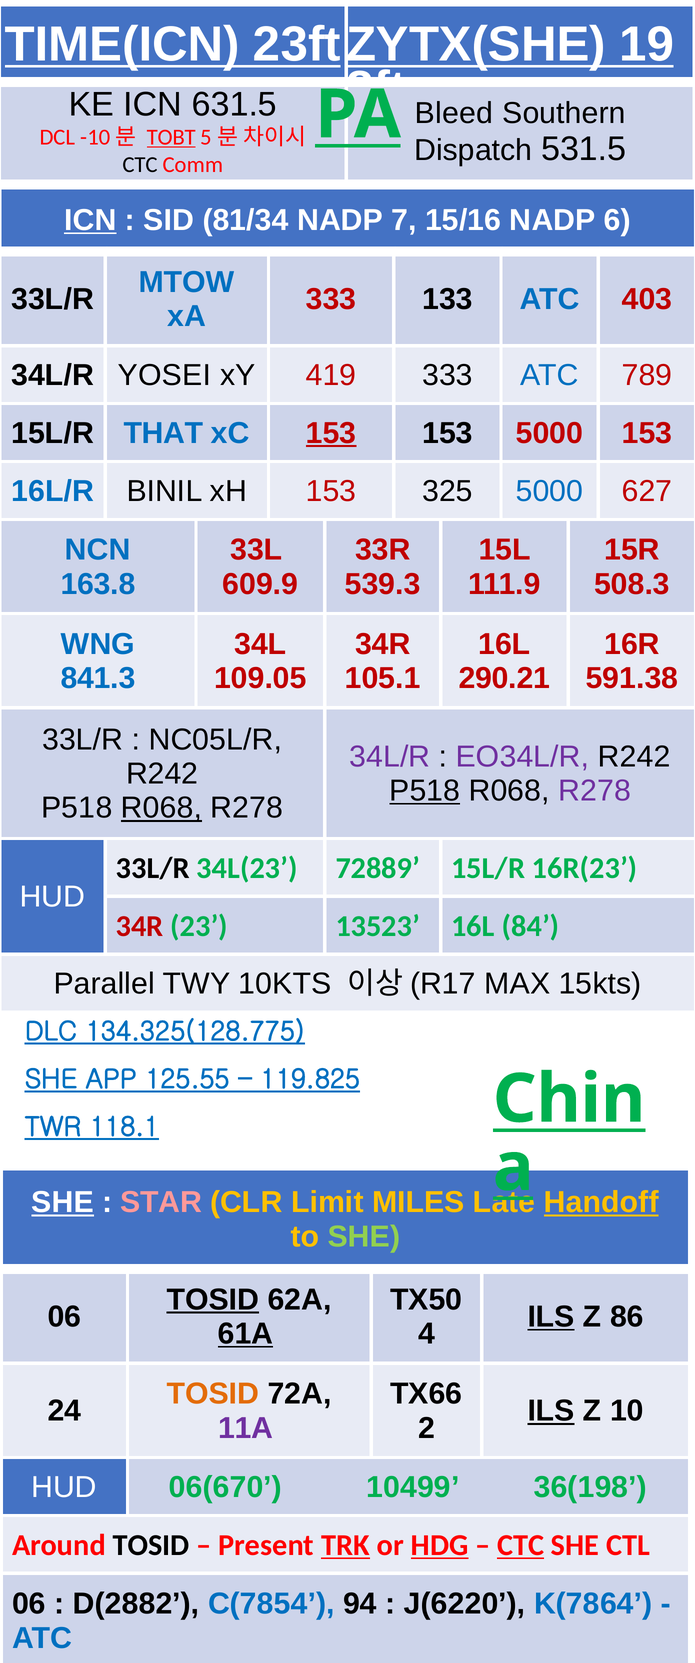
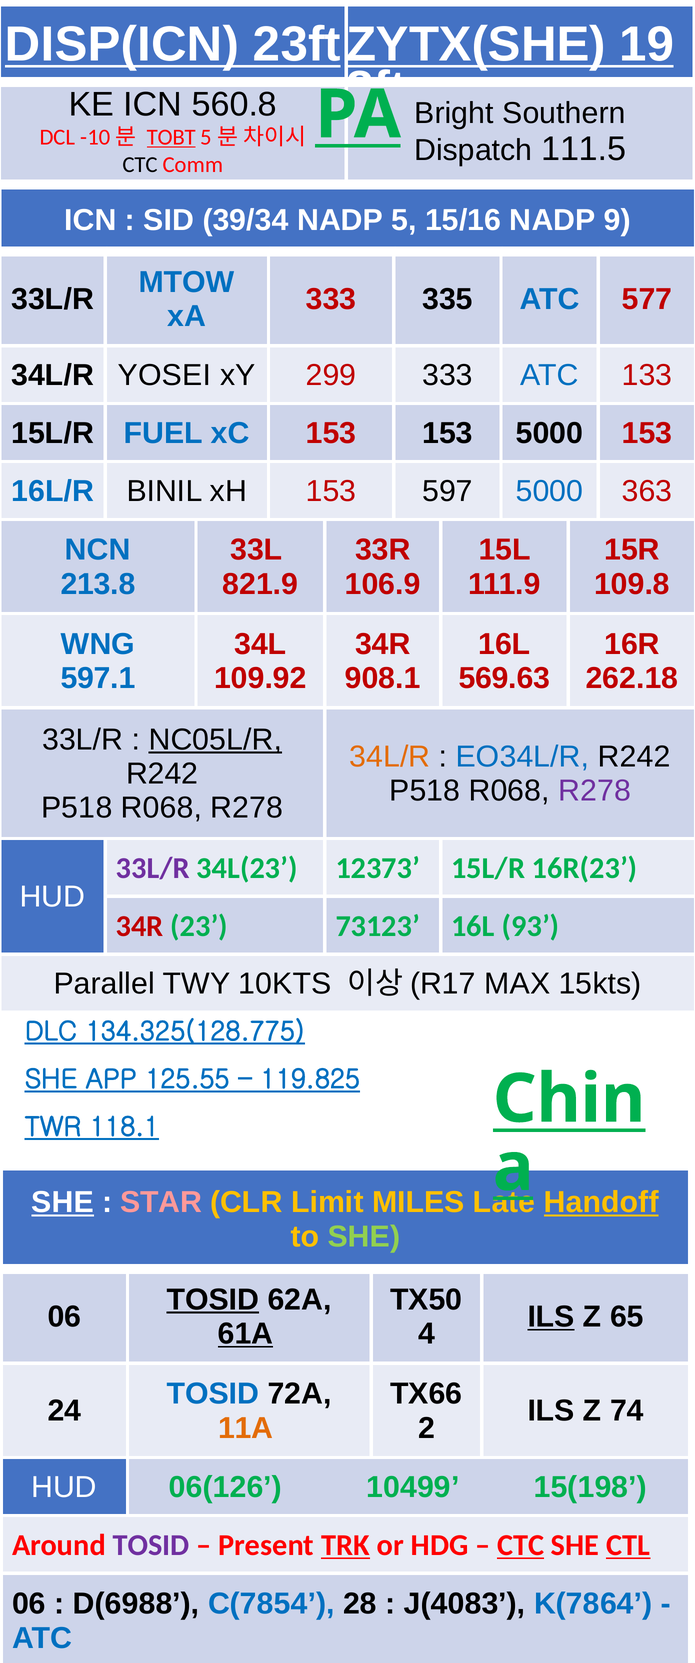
TIME(ICN: TIME(ICN -> DISP(ICN
631.5: 631.5 -> 560.8
Bleed: Bleed -> Bright
531.5: 531.5 -> 111.5
ICN at (90, 220) underline: present -> none
81/34: 81/34 -> 39/34
NADP 7: 7 -> 5
6: 6 -> 9
133: 133 -> 335
403: 403 -> 577
419: 419 -> 299
789: 789 -> 133
THAT: THAT -> FUEL
153 at (331, 433) underline: present -> none
5000 at (549, 433) colour: red -> black
325: 325 -> 597
627: 627 -> 363
163.8: 163.8 -> 213.8
609.9: 609.9 -> 821.9
539.3: 539.3 -> 106.9
508.3: 508.3 -> 109.8
841.3: 841.3 -> 597.1
109.05: 109.05 -> 109.92
105.1: 105.1 -> 908.1
290.21: 290.21 -> 569.63
591.38: 591.38 -> 262.18
NC05L/R underline: none -> present
34L/R at (390, 757) colour: purple -> orange
EO34L/R colour: purple -> blue
P518 at (425, 791) underline: present -> none
R068 at (161, 808) underline: present -> none
33L/R at (153, 868) colour: black -> purple
72889: 72889 -> 12373
13523: 13523 -> 73123
84: 84 -> 93
86: 86 -> 65
TOSID at (213, 1394) colour: orange -> blue
ILS at (551, 1411) underline: present -> none
10: 10 -> 74
11A colour: purple -> orange
06(670: 06(670 -> 06(126
36(198: 36(198 -> 15(198
TOSID at (151, 1545) colour: black -> purple
HDG underline: present -> none
CTL underline: none -> present
D(2882: D(2882 -> D(6988
94: 94 -> 28
J(6220: J(6220 -> J(4083
